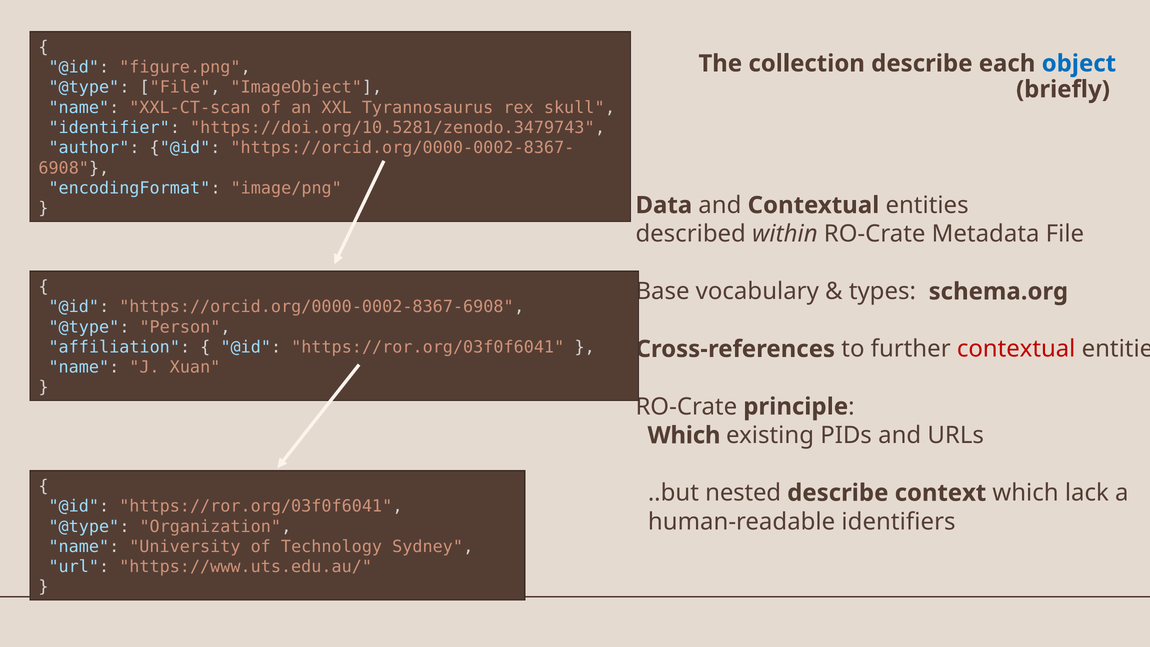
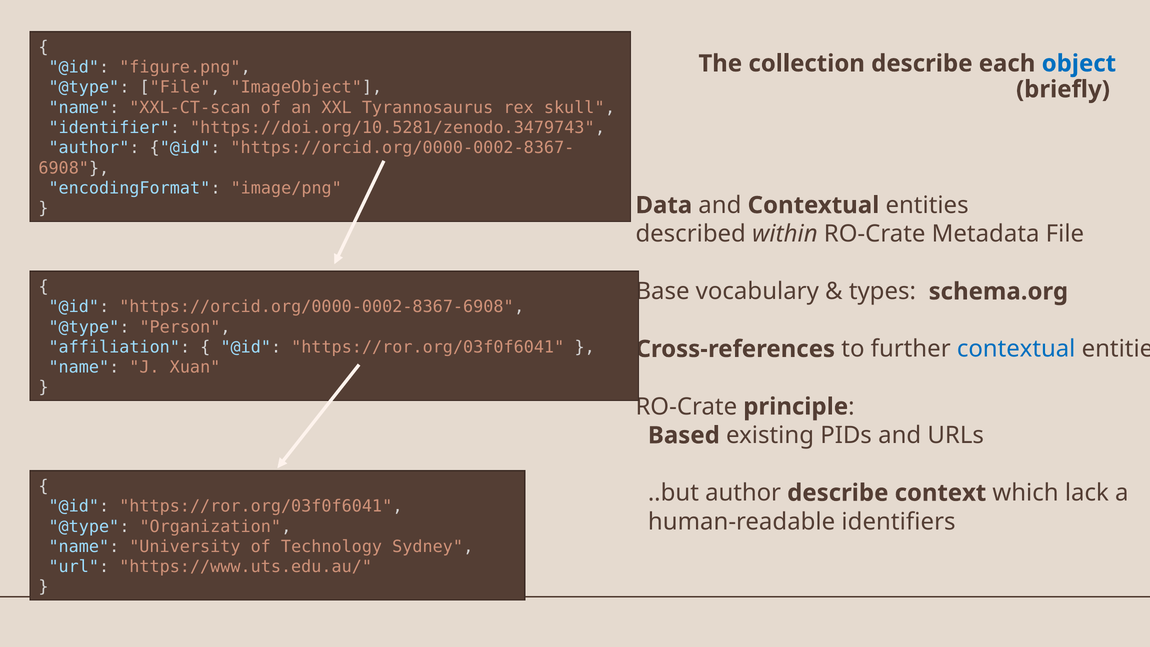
contextual at (1016, 349) colour: red -> blue
Which at (684, 435): Which -> Based
..but nested: nested -> author
